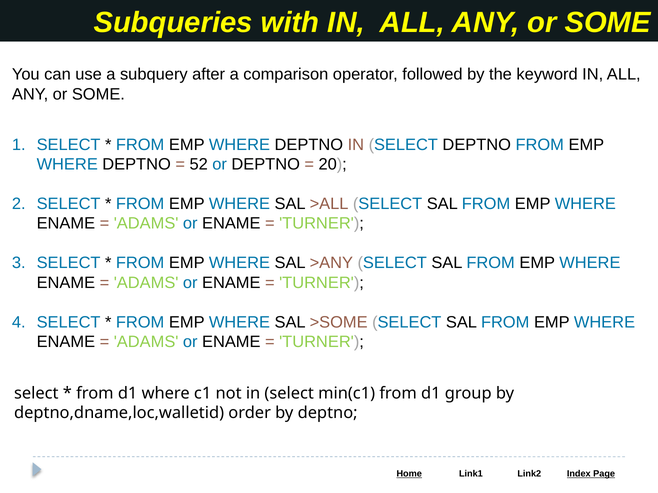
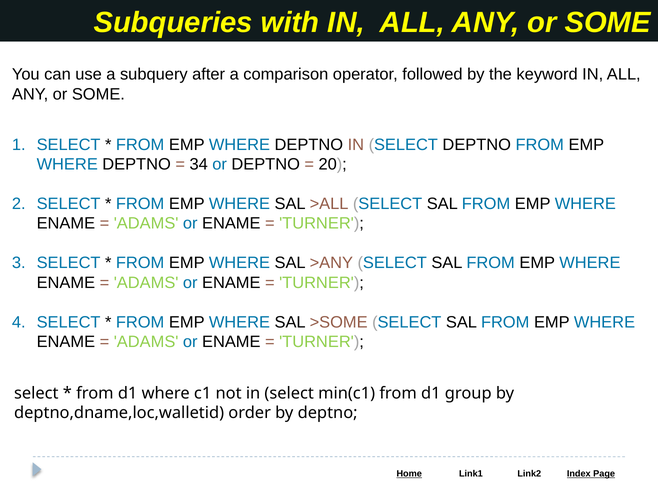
52: 52 -> 34
